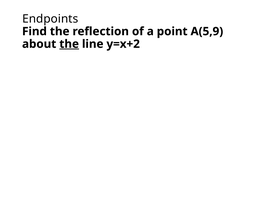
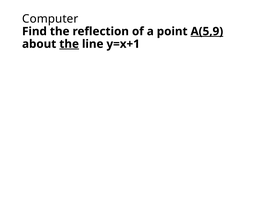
Endpoints: Endpoints -> Computer
A(5,9 underline: none -> present
y=x+2: y=x+2 -> y=x+1
